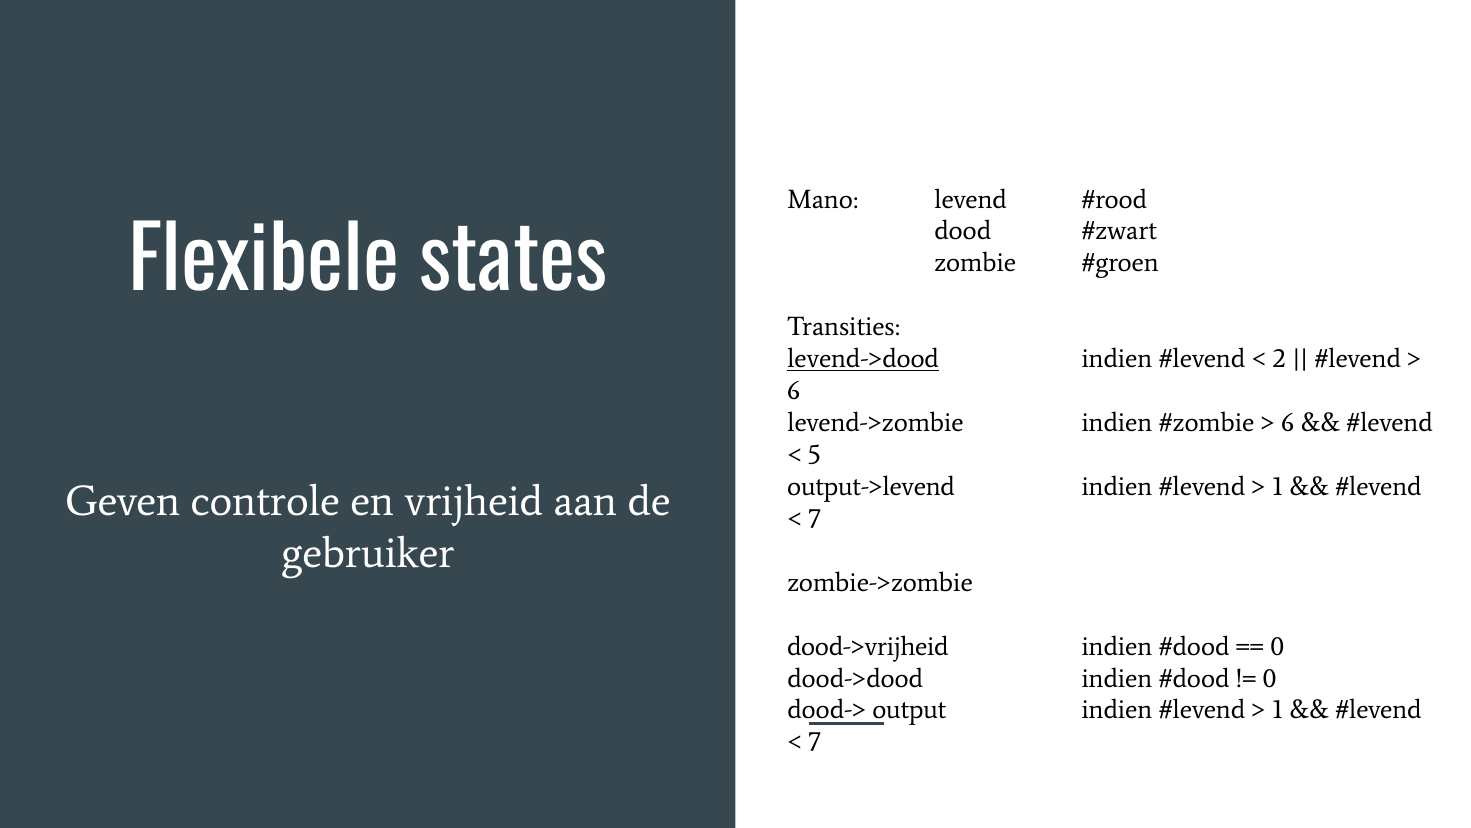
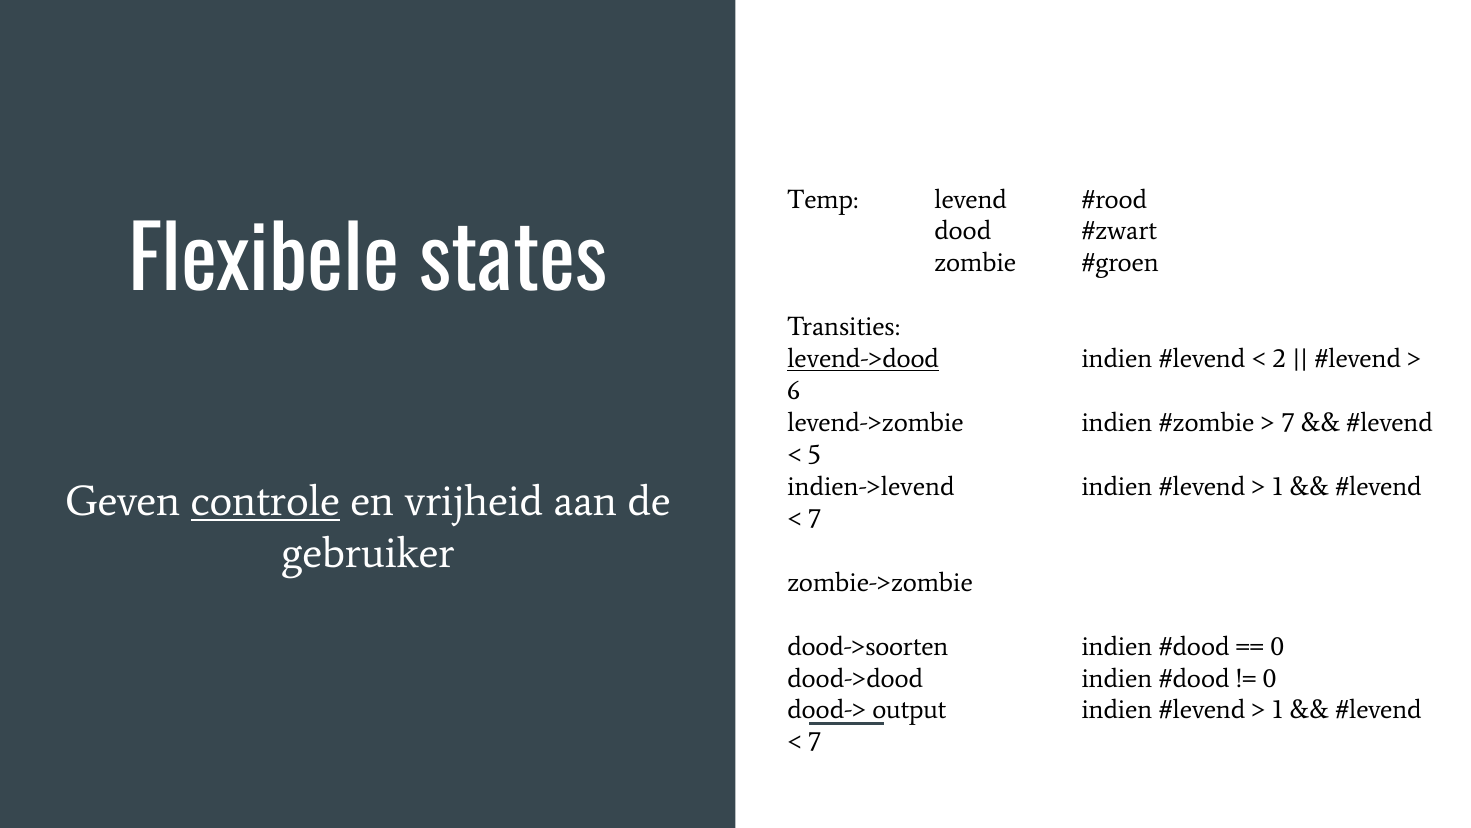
Mano: Mano -> Temp
6 at (1288, 423): 6 -> 7
output->levend: output->levend -> indien->levend
controle underline: none -> present
dood->vrijheid: dood->vrijheid -> dood->soorten
